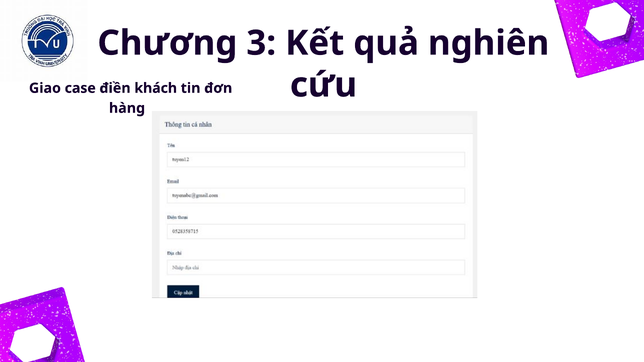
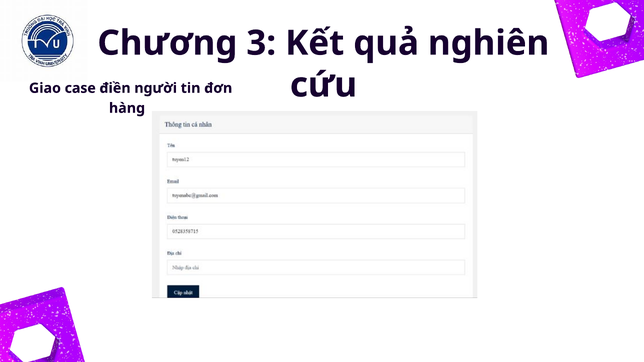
khách: khách -> người
